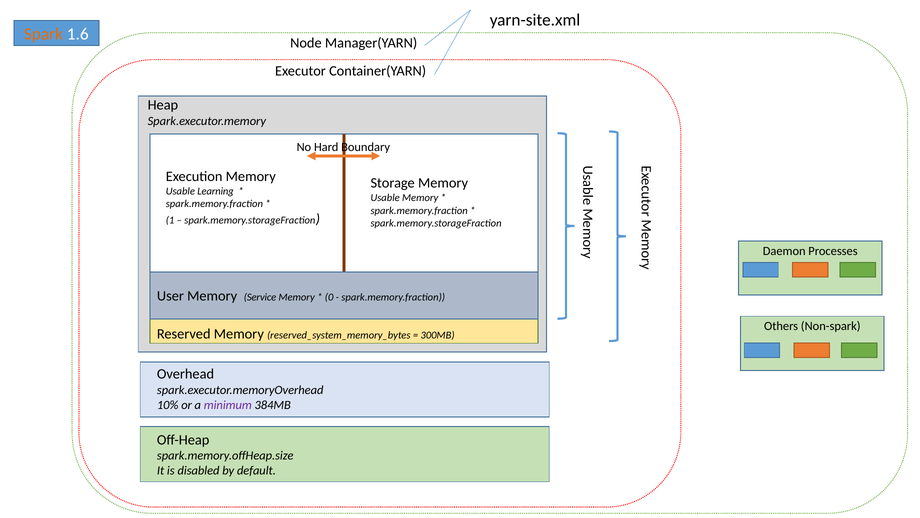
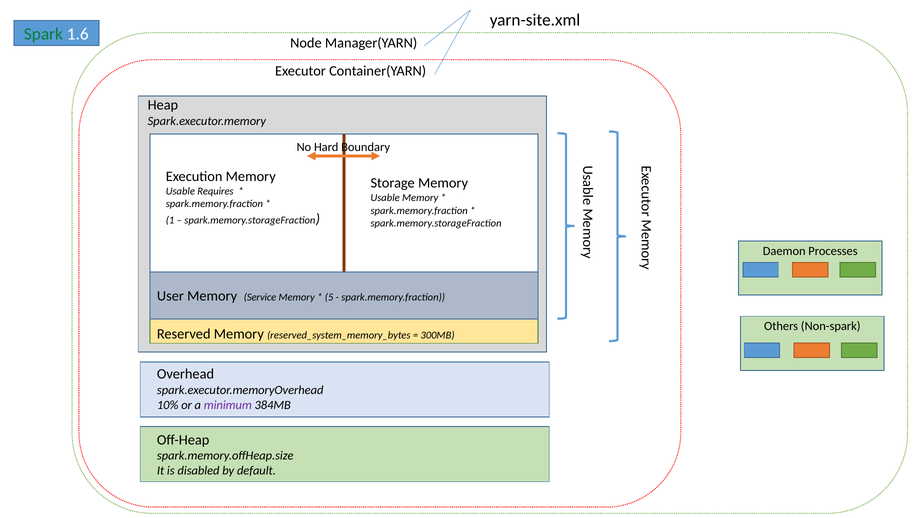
Spark colour: orange -> green
Learning: Learning -> Requires
0: 0 -> 5
